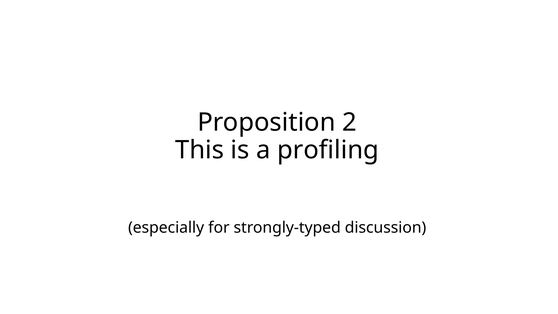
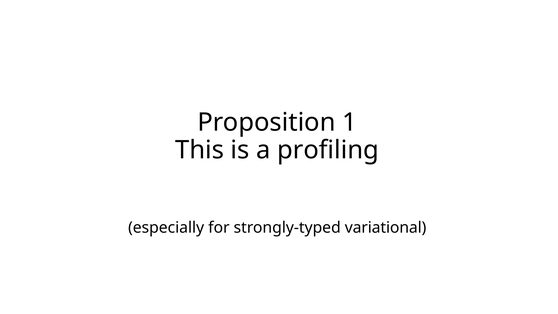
2: 2 -> 1
discussion: discussion -> variational
